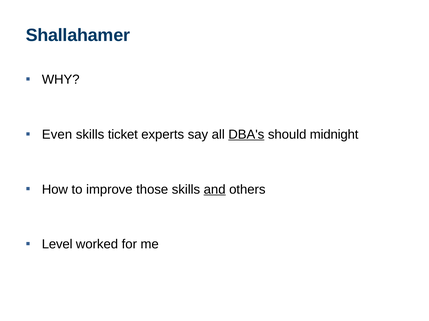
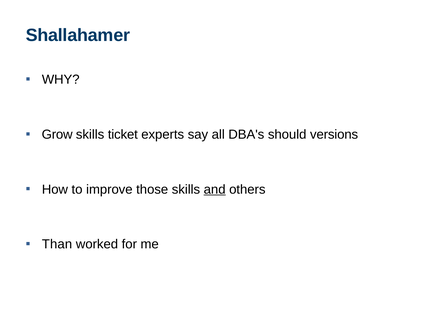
Even: Even -> Grow
DBA's underline: present -> none
midnight: midnight -> versions
Level: Level -> Than
